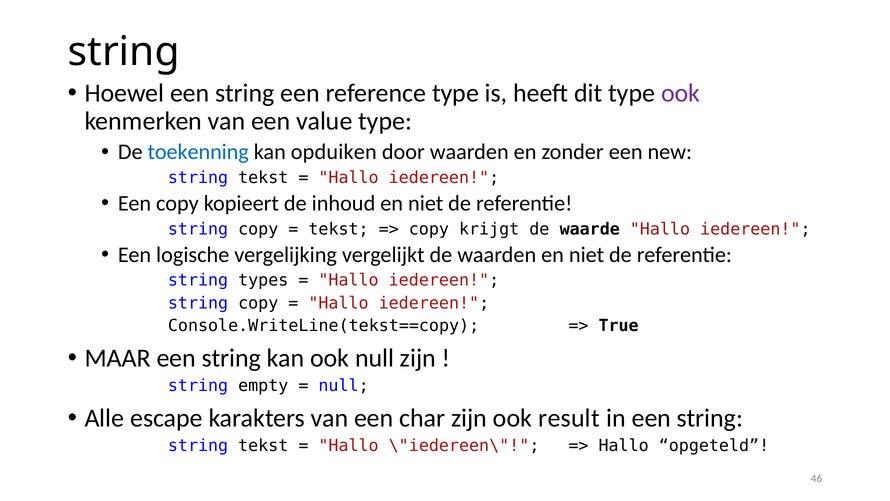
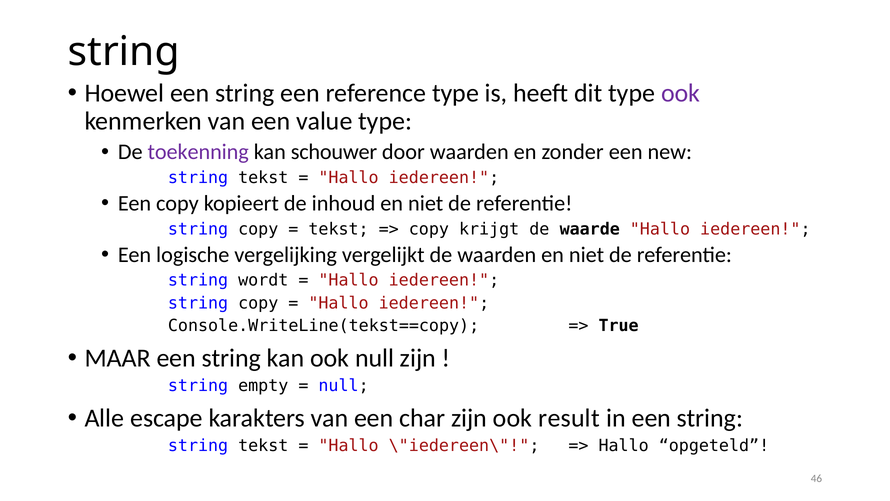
toekenning colour: blue -> purple
opduiken: opduiken -> schouwer
types: types -> wordt
